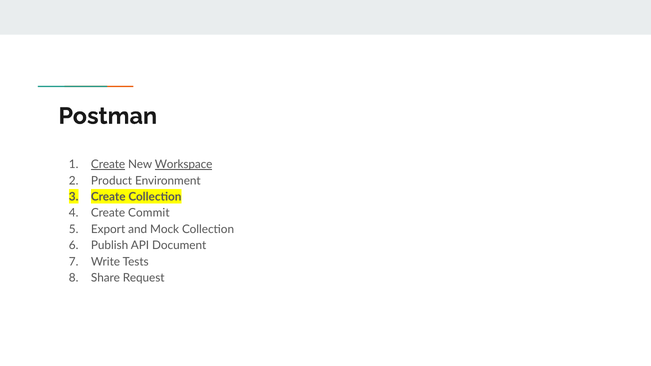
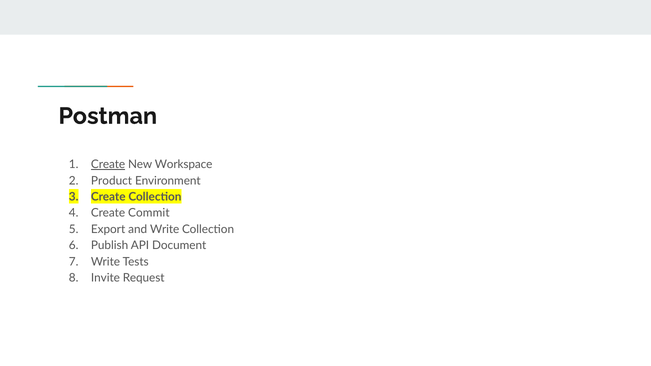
Workspace underline: present -> none
and Mock: Mock -> Write
Share: Share -> Invite
